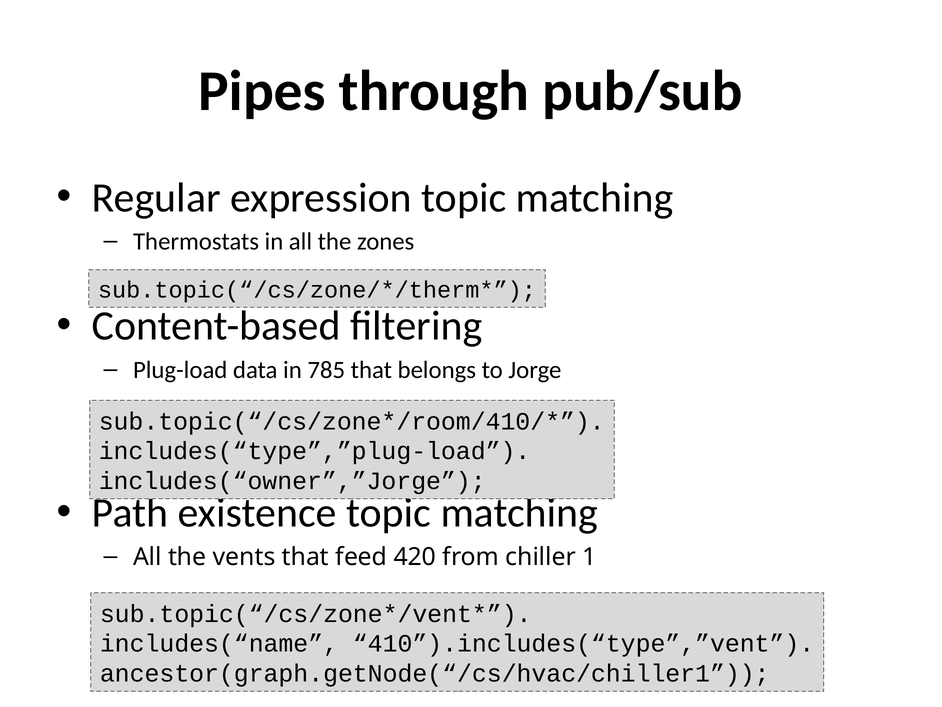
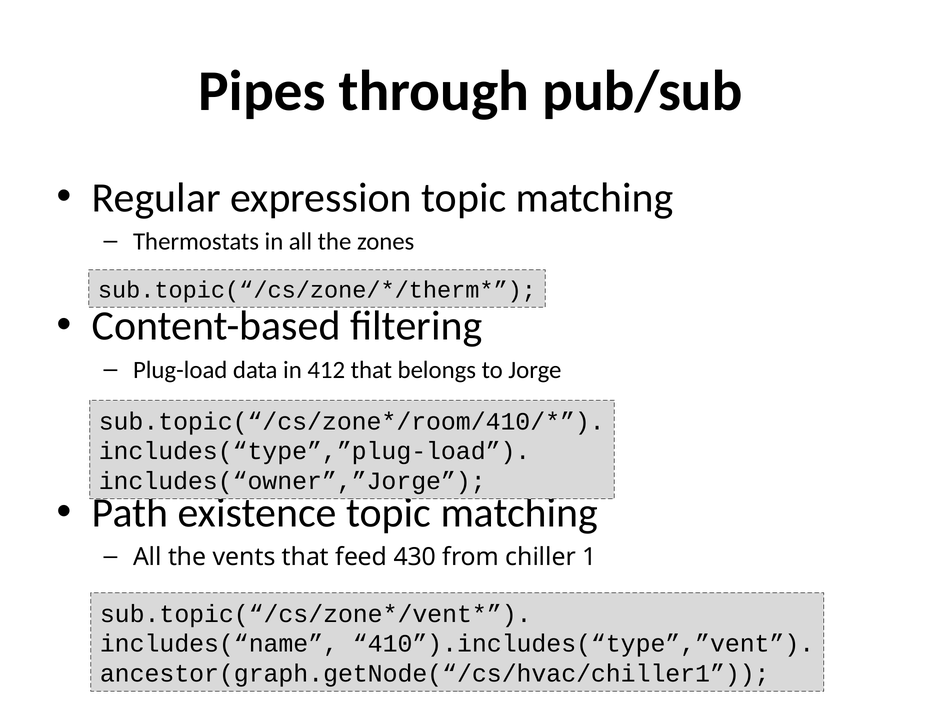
785: 785 -> 412
420: 420 -> 430
